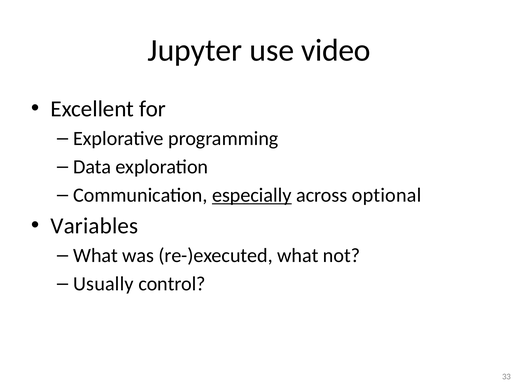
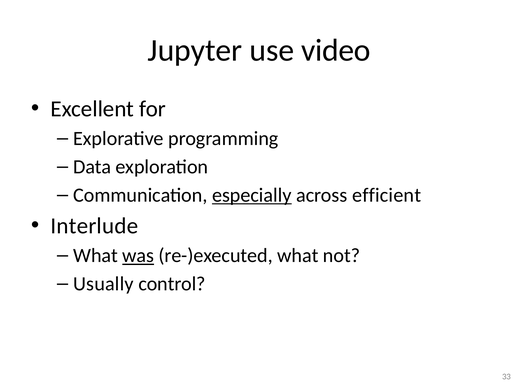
optional: optional -> efficient
Variables: Variables -> Interlude
was underline: none -> present
